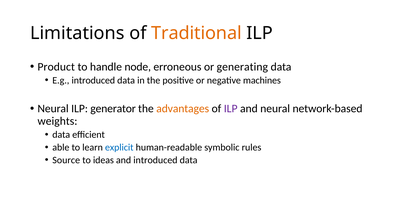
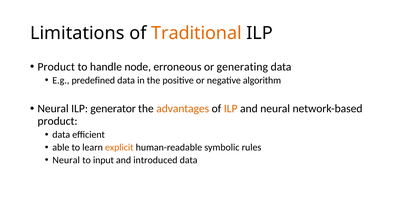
E.g introduced: introduced -> predefined
machines: machines -> algorithm
ILP at (231, 109) colour: purple -> orange
weights at (57, 121): weights -> product
explicit colour: blue -> orange
Source at (66, 160): Source -> Neural
ideas: ideas -> input
